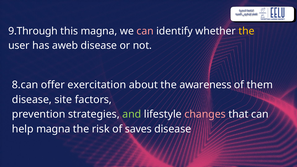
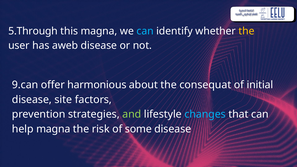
9.Through: 9.Through -> 5.Through
can at (145, 31) colour: pink -> light blue
8.can: 8.can -> 9.can
exercitation: exercitation -> harmonious
awareness: awareness -> consequat
them: them -> initial
changes colour: pink -> light blue
saves: saves -> some
